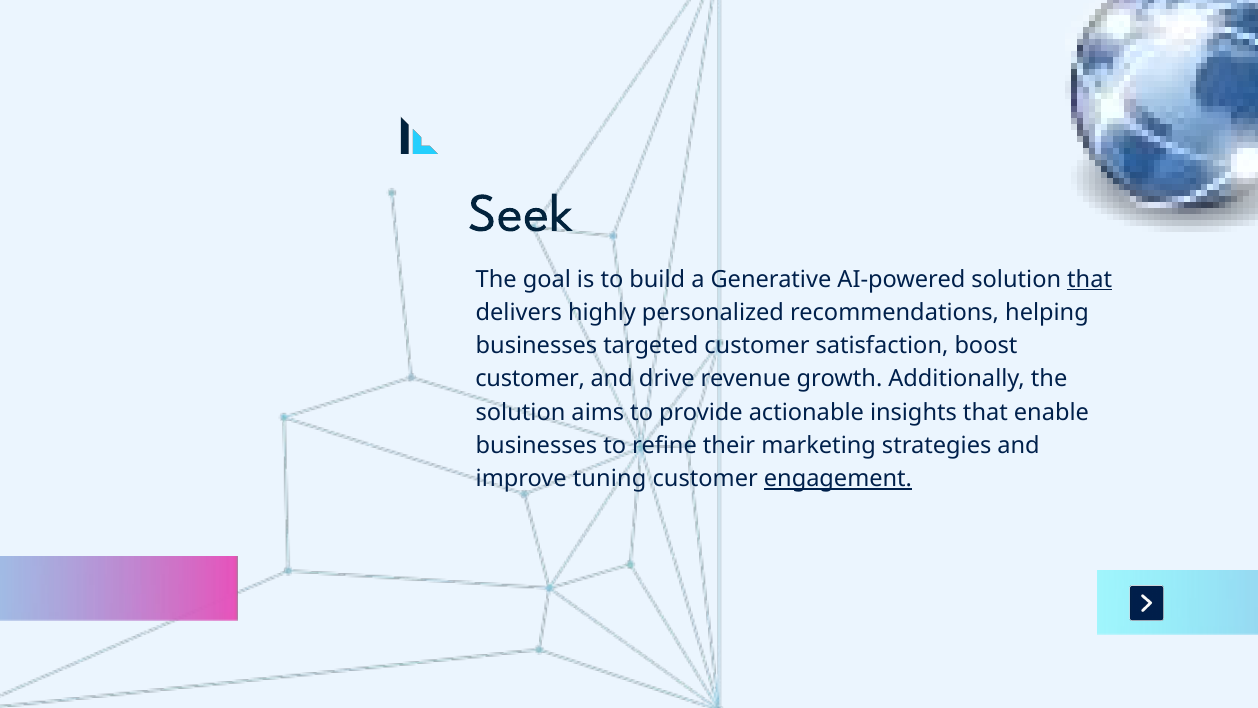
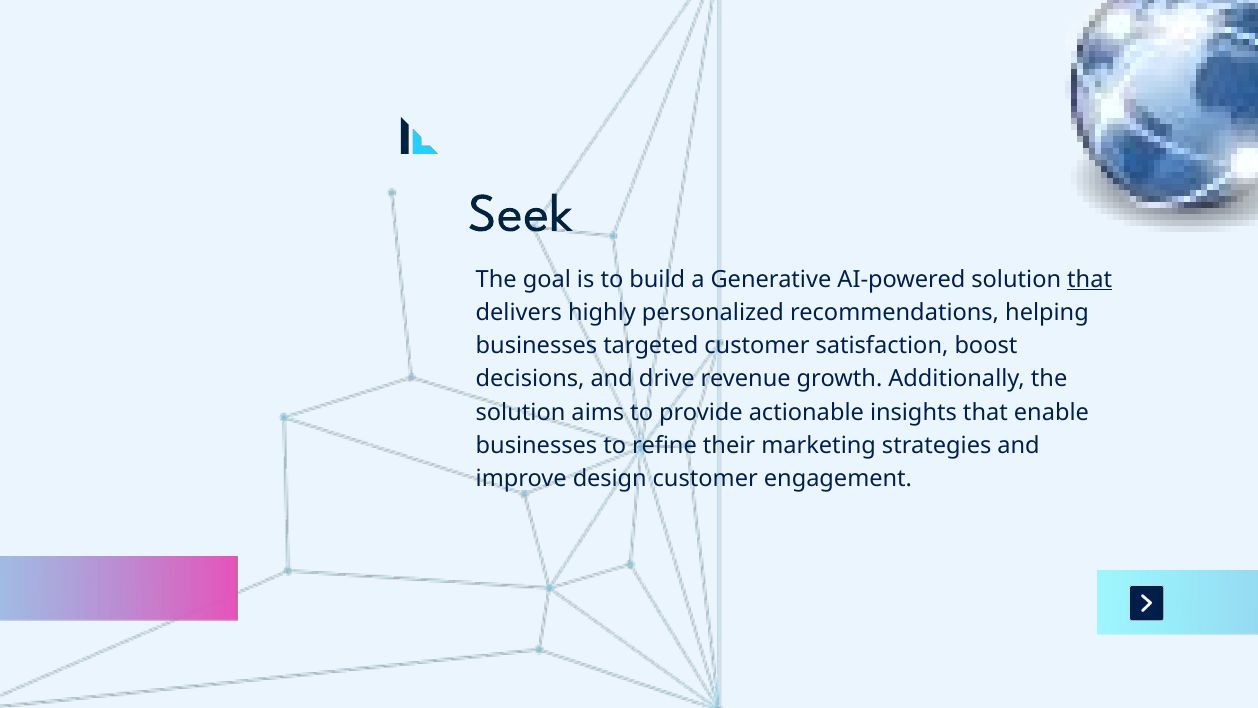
customer at (530, 379): customer -> decisions
tuning: tuning -> design
engagement underline: present -> none
